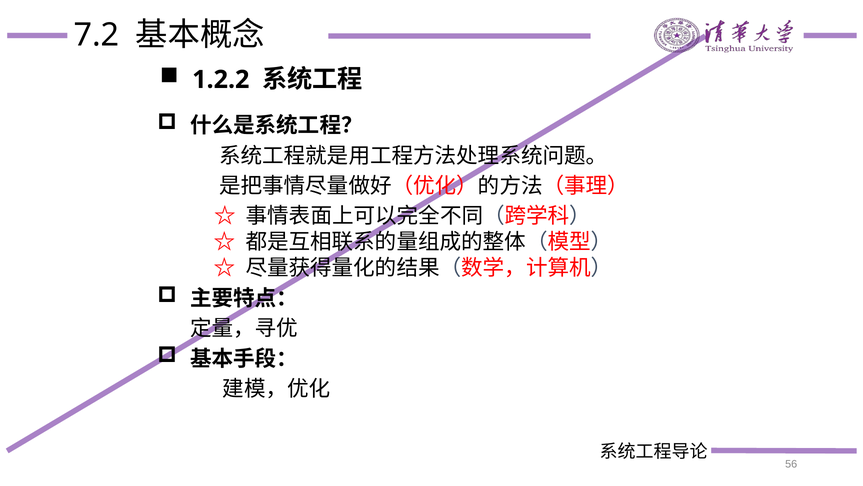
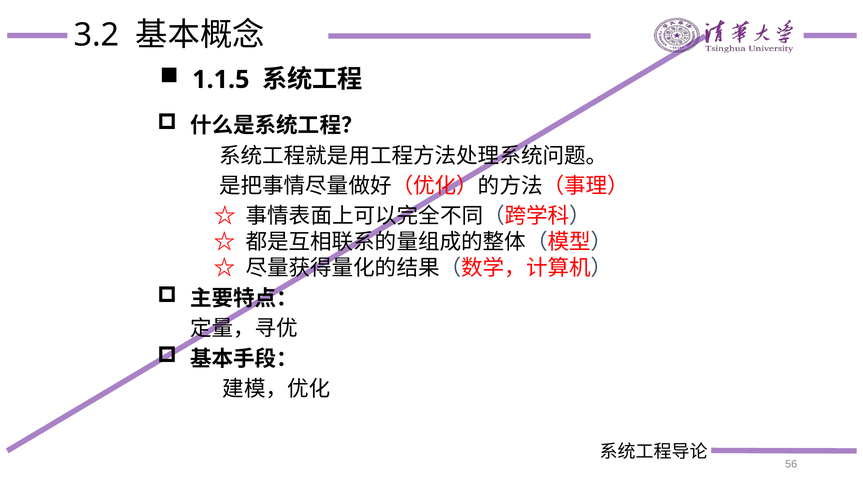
7.2: 7.2 -> 3.2
1.2.2: 1.2.2 -> 1.1.5
